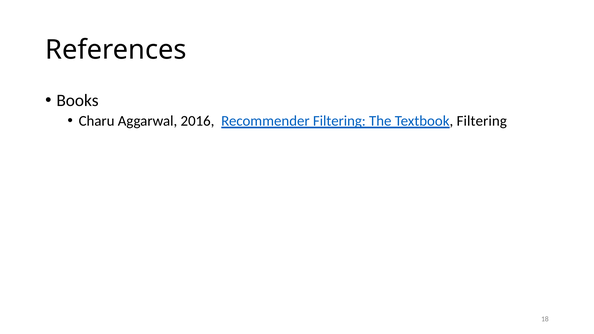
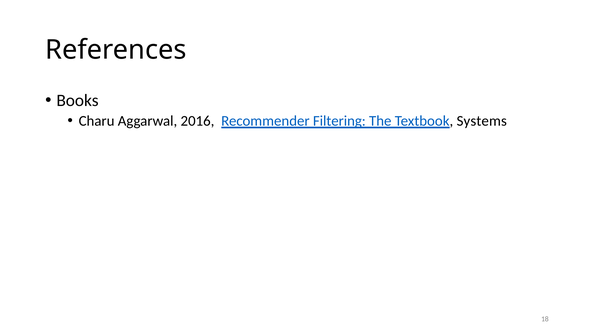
Textbook Filtering: Filtering -> Systems
